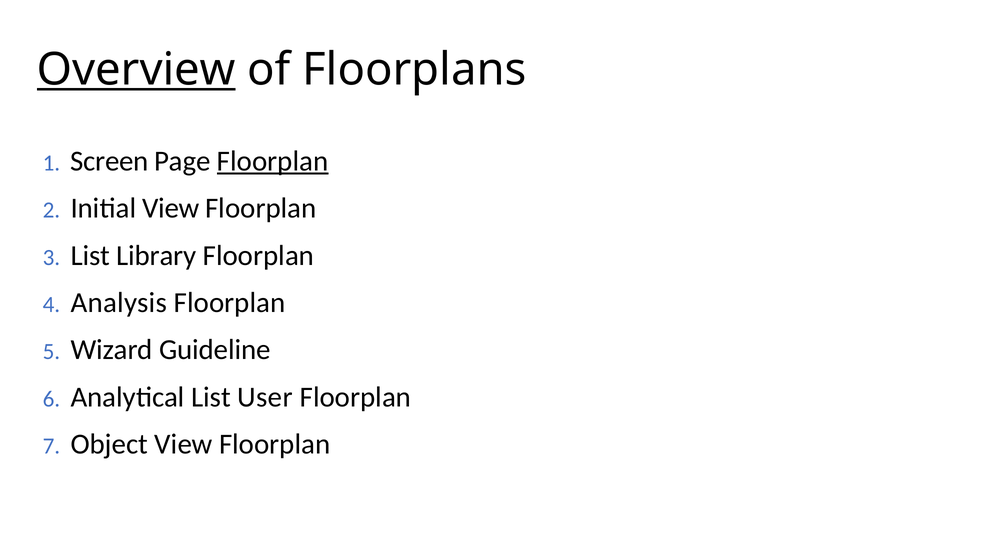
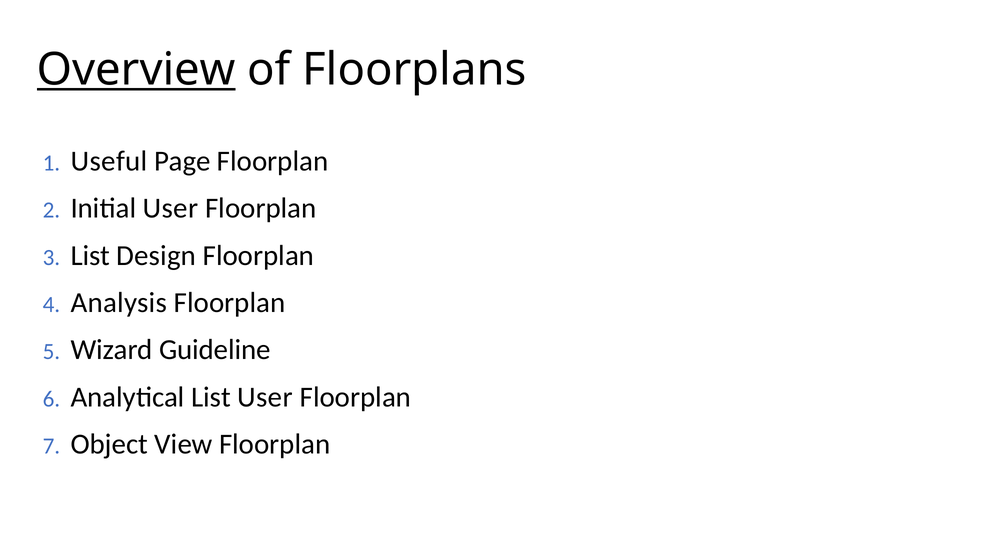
Screen: Screen -> Useful
Floorplan at (273, 161) underline: present -> none
Initial View: View -> User
Library: Library -> Design
